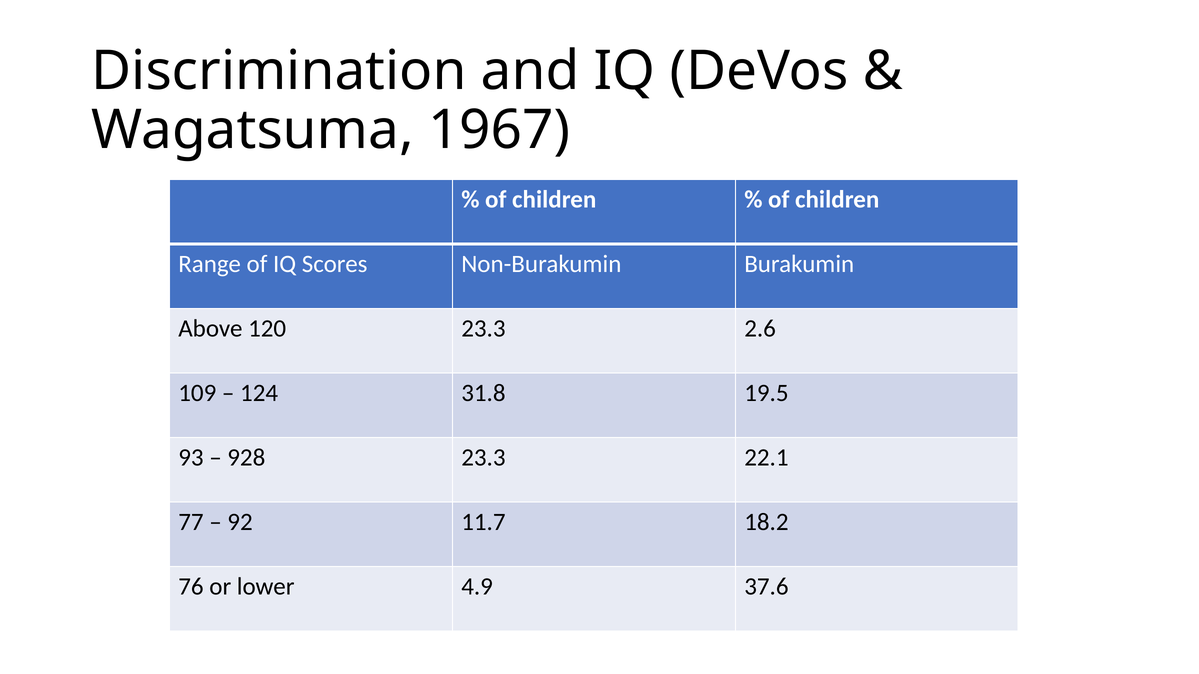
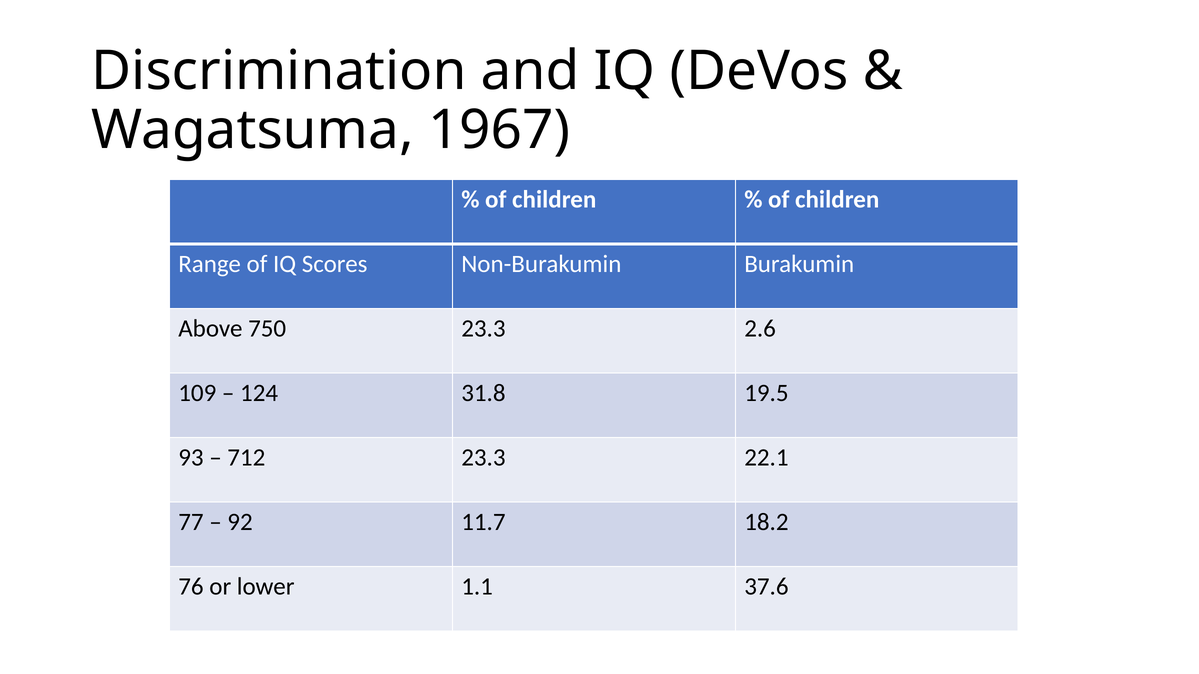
120: 120 -> 750
928: 928 -> 712
4.9: 4.9 -> 1.1
